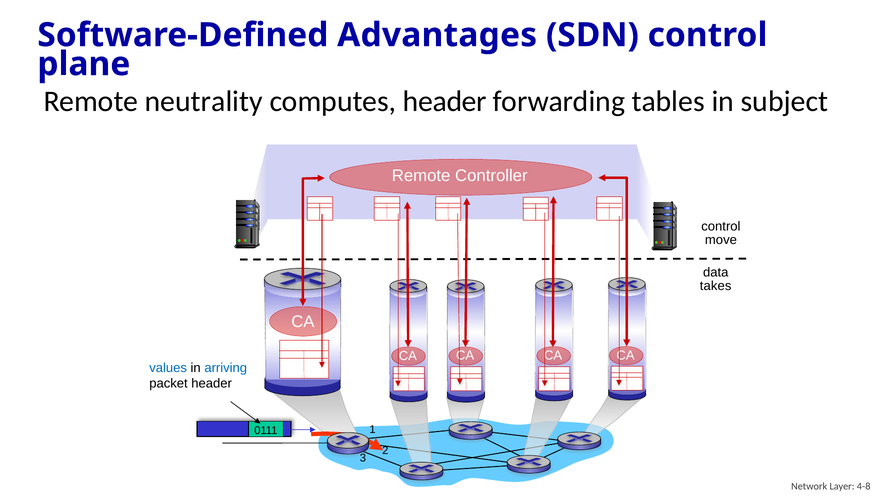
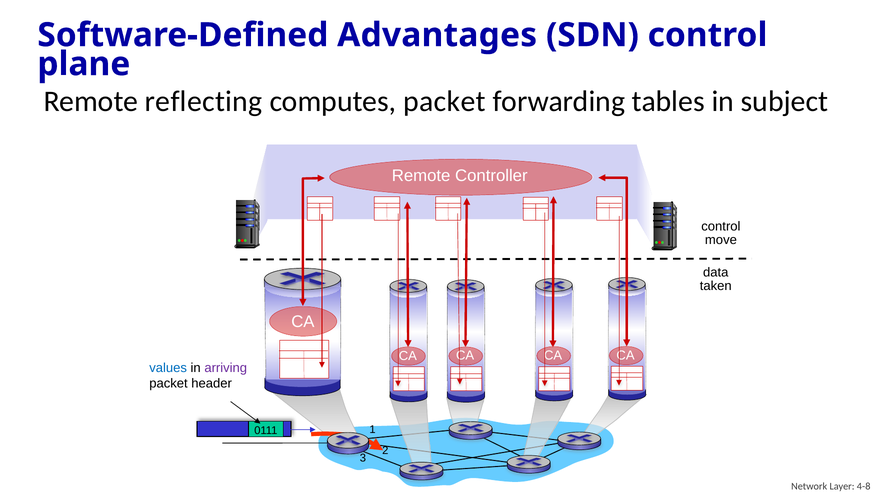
neutrality: neutrality -> reflecting
computes header: header -> packet
takes: takes -> taken
arriving colour: blue -> purple
